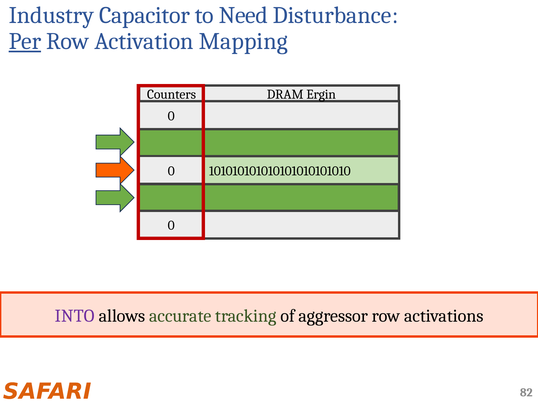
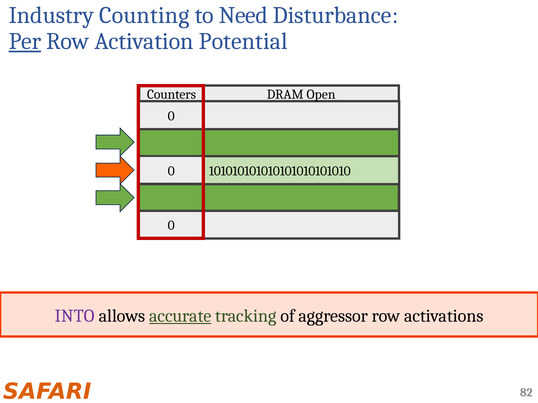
Capacitor: Capacitor -> Counting
Mapping: Mapping -> Potential
Ergin: Ergin -> Open
accurate underline: none -> present
